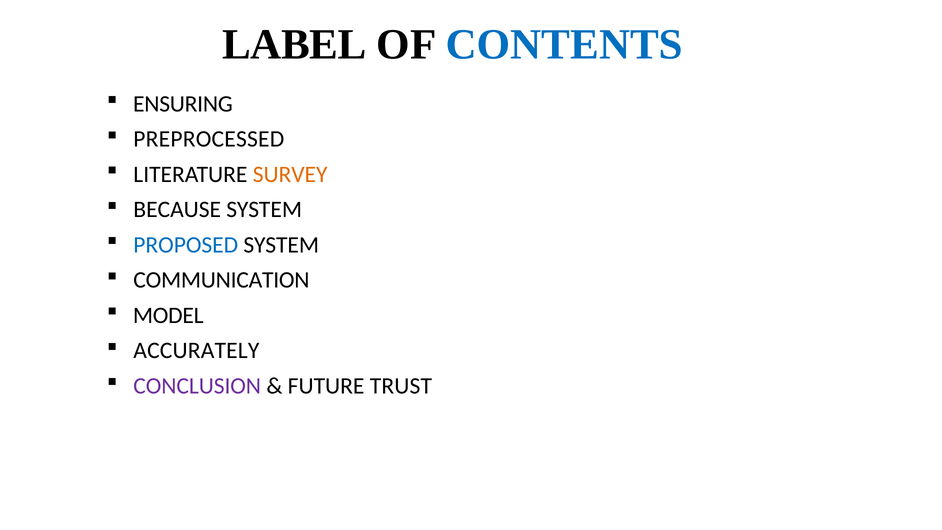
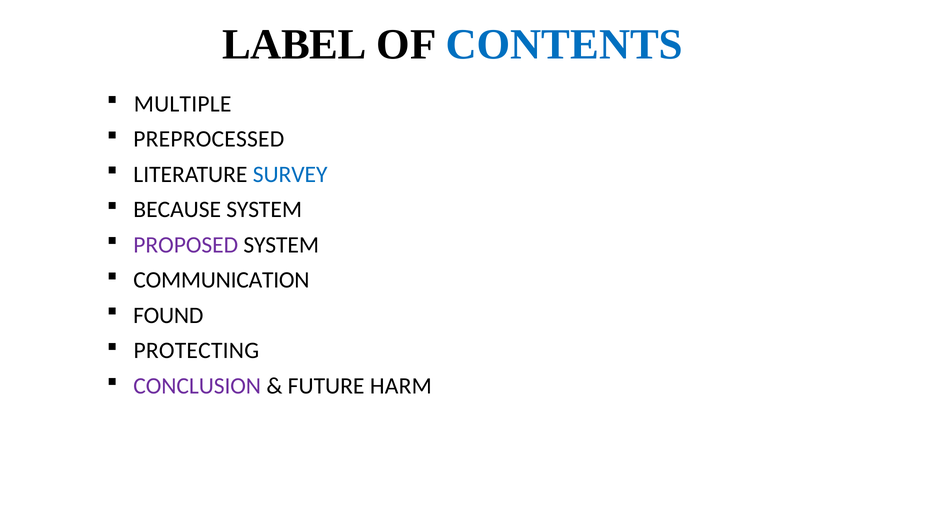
ENSURING: ENSURING -> MULTIPLE
SURVEY colour: orange -> blue
PROPOSED colour: blue -> purple
MODEL: MODEL -> FOUND
ACCURATELY: ACCURATELY -> PROTECTING
TRUST: TRUST -> HARM
